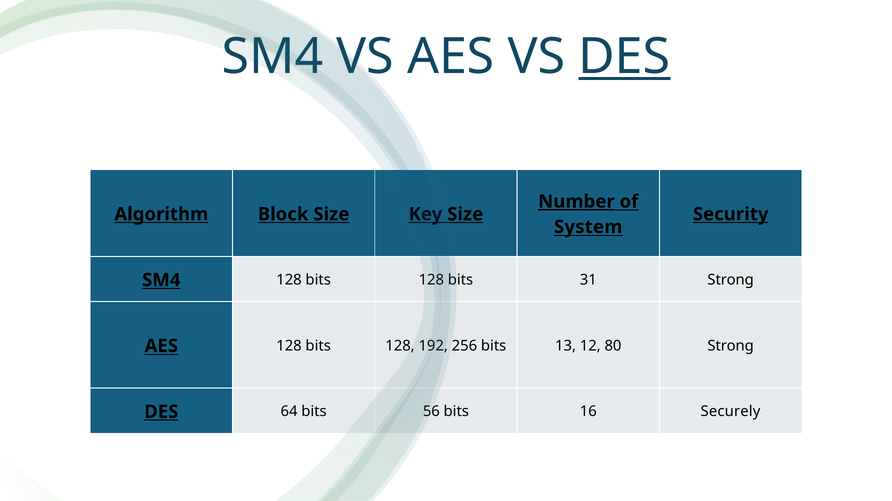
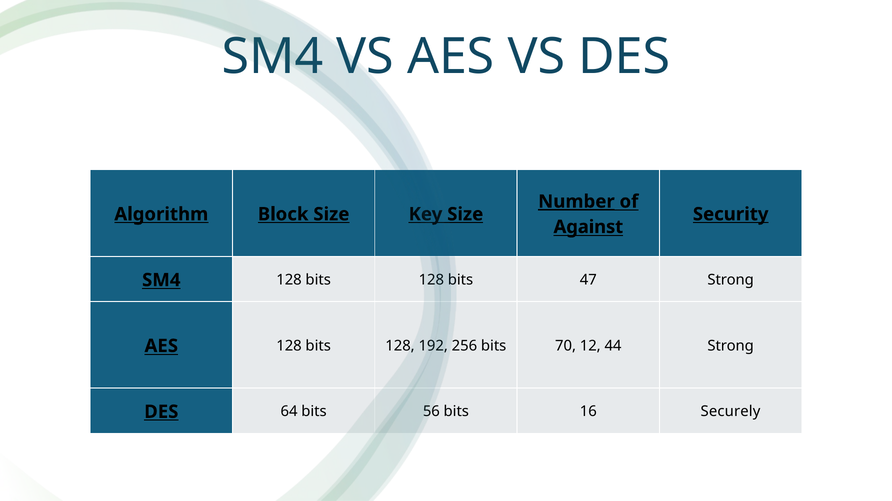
DES at (624, 57) underline: present -> none
System: System -> Against
31: 31 -> 47
13: 13 -> 70
80: 80 -> 44
